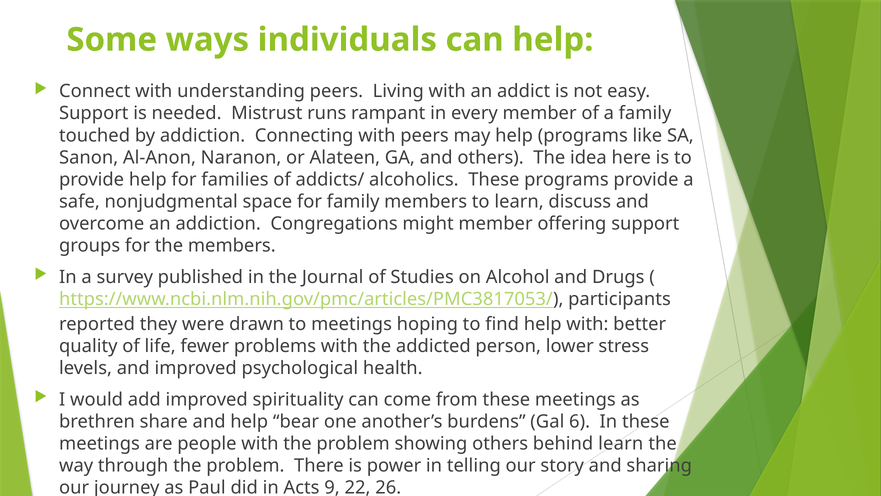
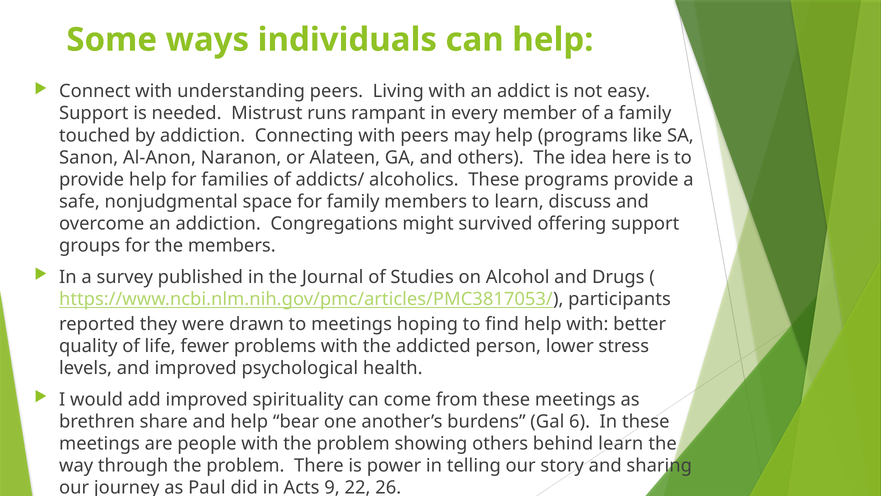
might member: member -> survived
